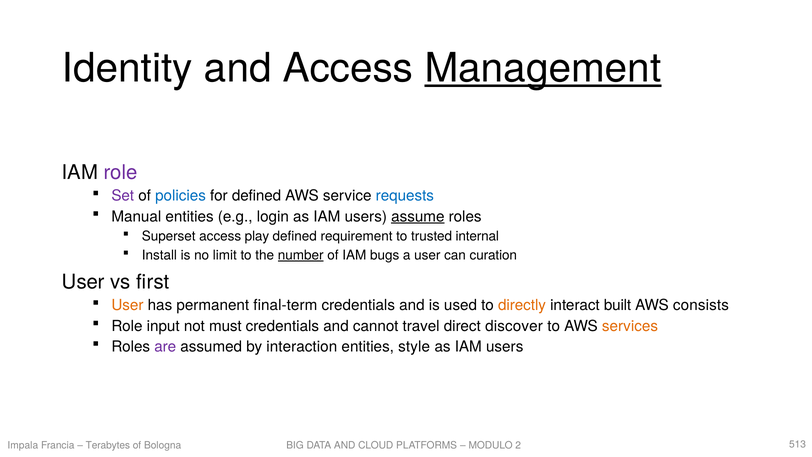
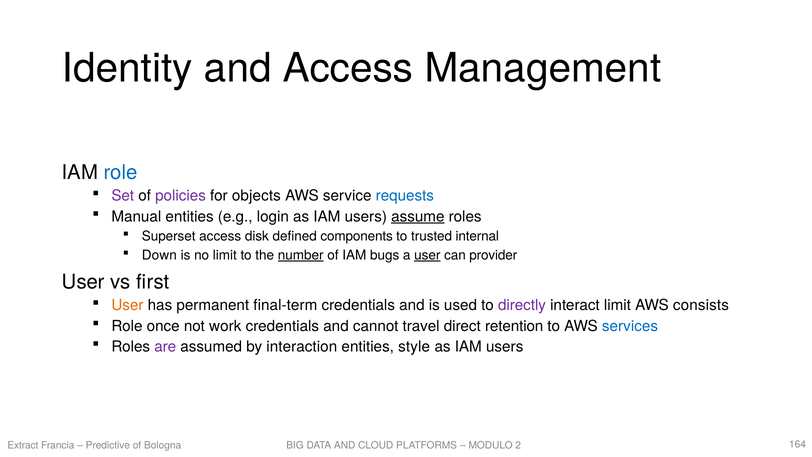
Management underline: present -> none
role at (120, 172) colour: purple -> blue
policies colour: blue -> purple
for defined: defined -> objects
play: play -> disk
requirement: requirement -> components
Install: Install -> Down
user at (427, 255) underline: none -> present
curation: curation -> provider
directly colour: orange -> purple
interact built: built -> limit
input: input -> once
must: must -> work
discover: discover -> retention
services colour: orange -> blue
Impala: Impala -> Extract
Terabytes: Terabytes -> Predictive
513: 513 -> 164
